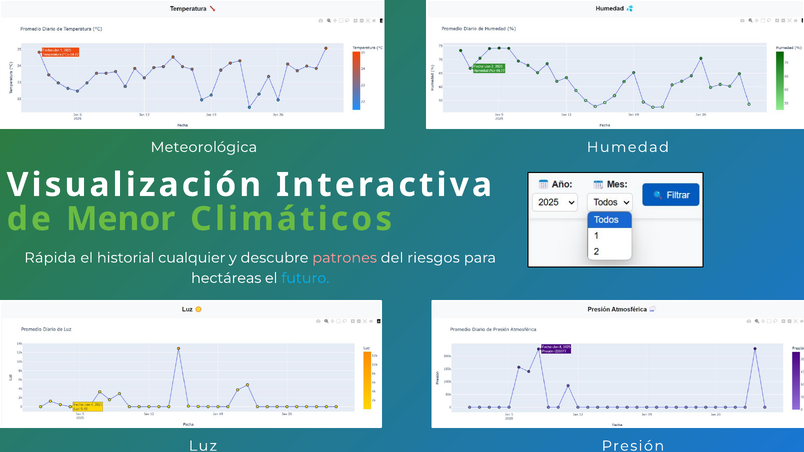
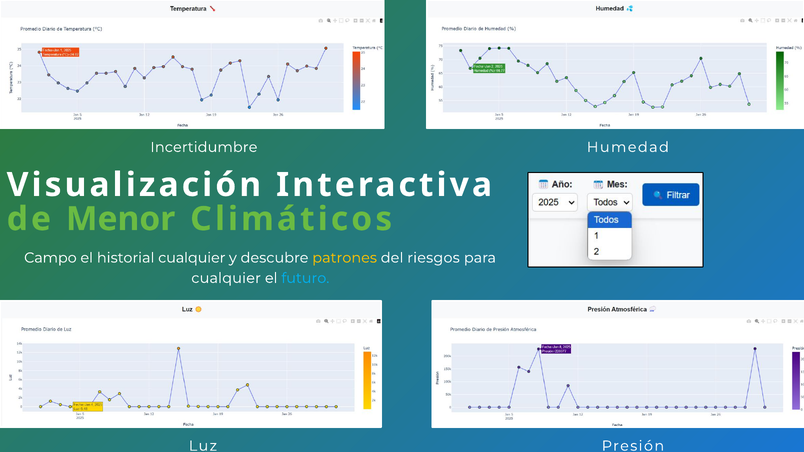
Meteorológica: Meteorológica -> Incertidumbre
Rápida: Rápida -> Campo
patrones colour: pink -> yellow
hectáreas at (226, 278): hectáreas -> cualquier
